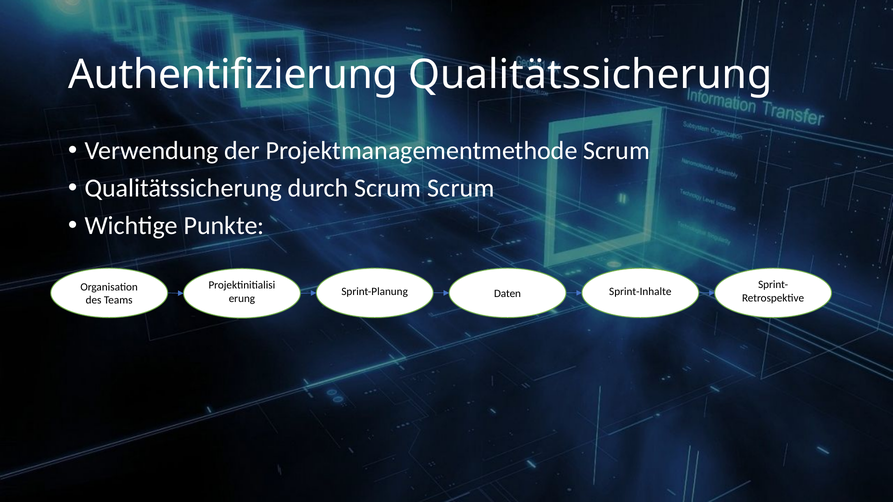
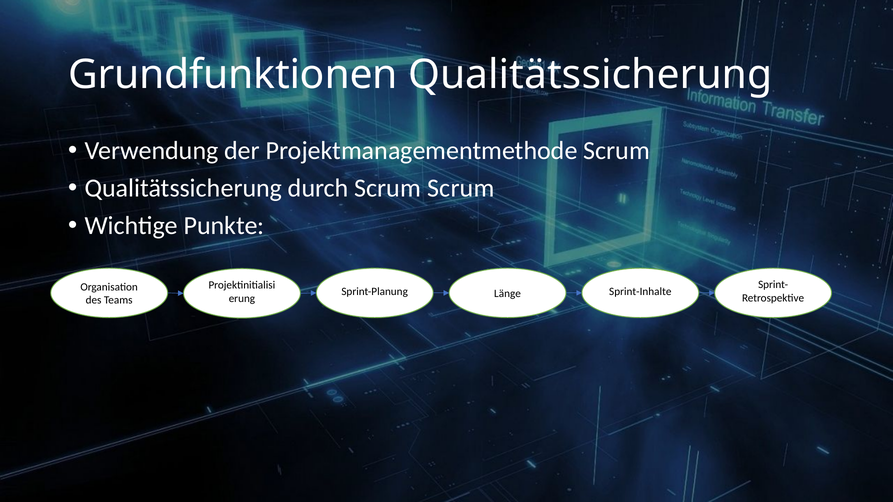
Authentifizierung: Authentifizierung -> Grundfunktionen
Daten: Daten -> Länge
